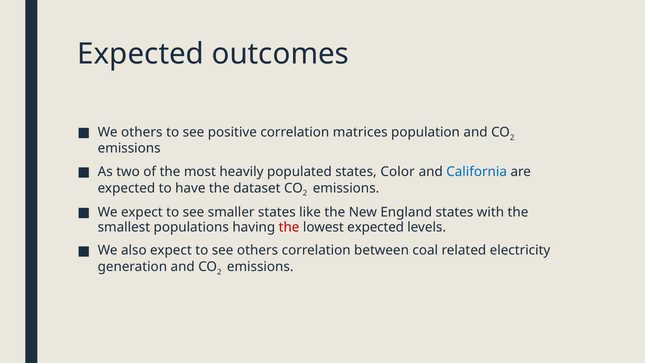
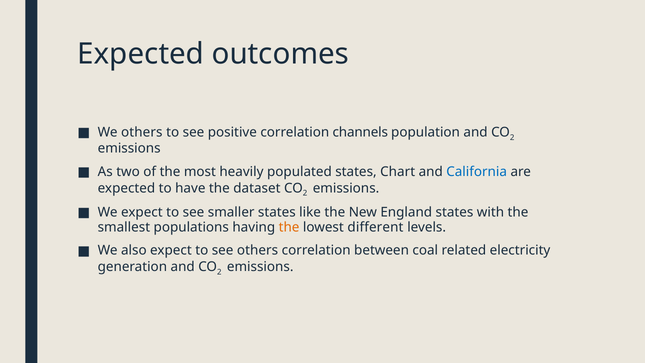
matrices: matrices -> channels
Color: Color -> Chart
the at (289, 227) colour: red -> orange
lowest expected: expected -> different
